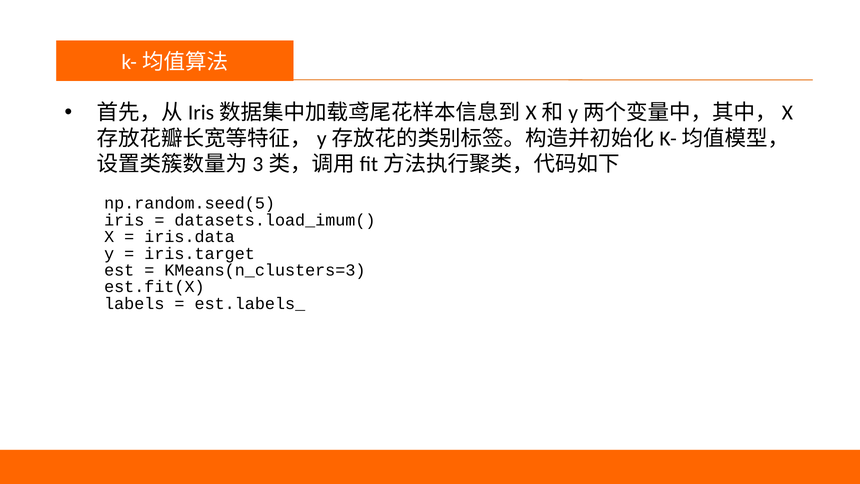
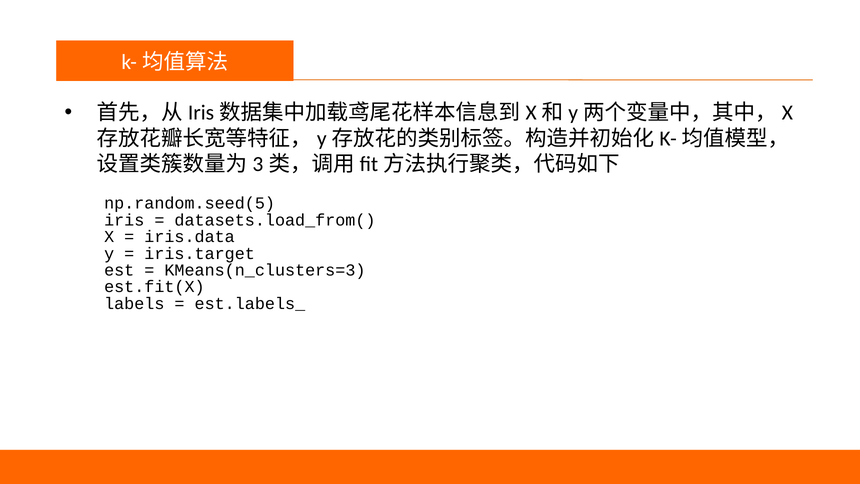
datasets.load_imum(: datasets.load_imum( -> datasets.load_from(
